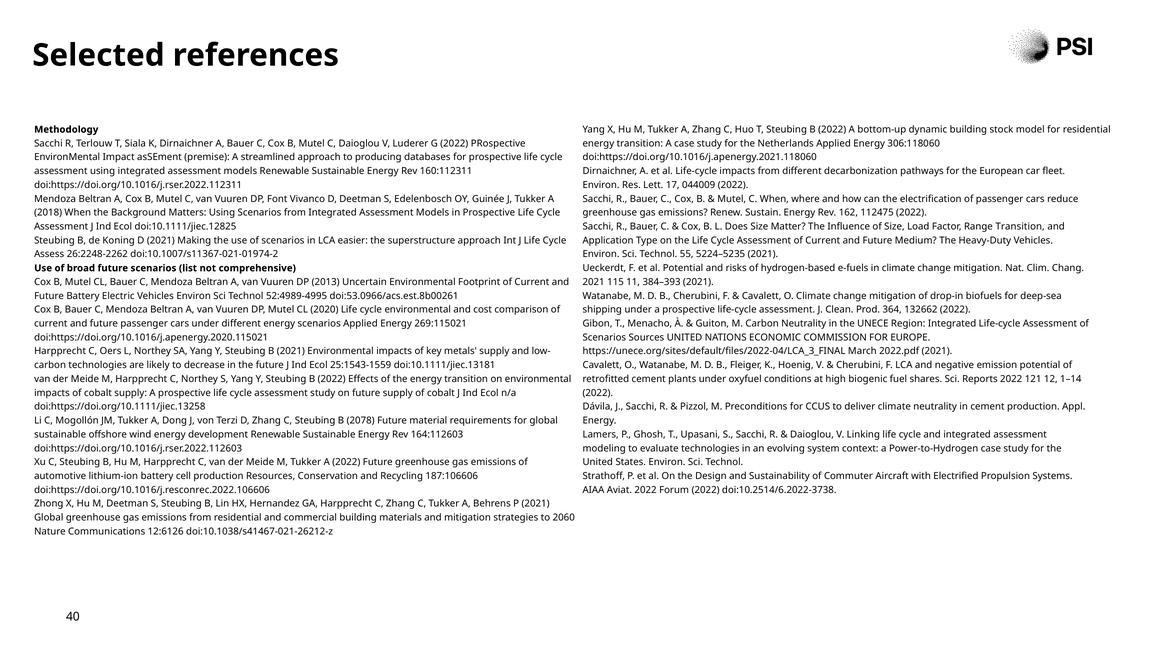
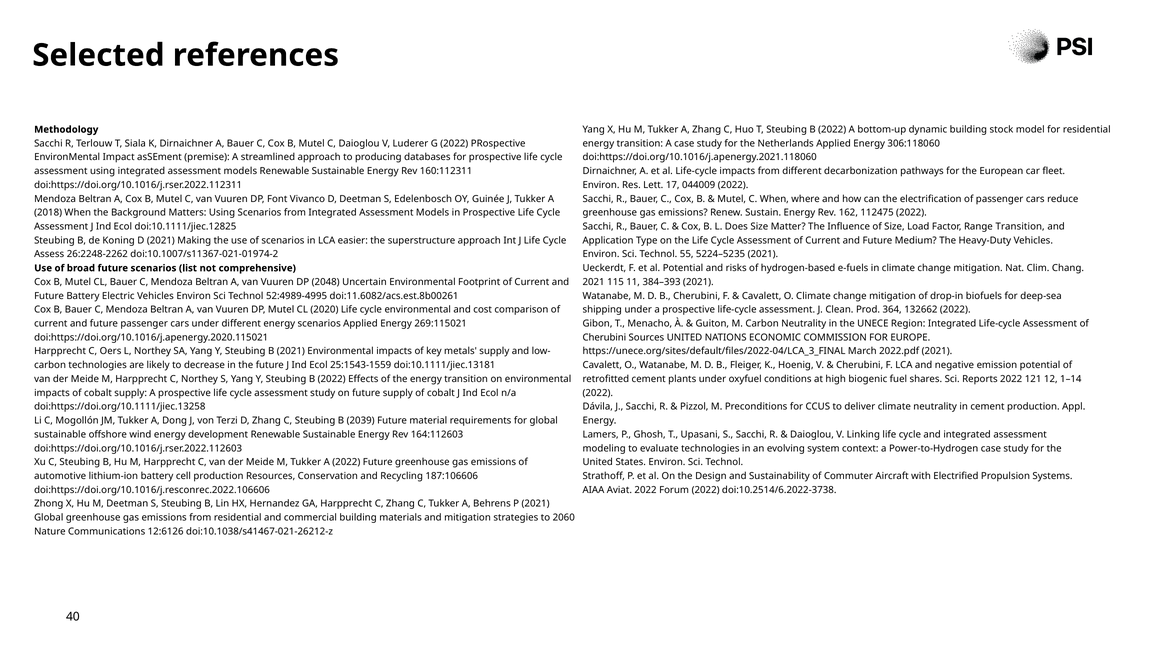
2013: 2013 -> 2048
doi:53.0966/acs.est.8b00261: doi:53.0966/acs.est.8b00261 -> doi:11.6082/acs.est.8b00261
Scenarios at (604, 337): Scenarios -> Cherubini
2078: 2078 -> 2039
